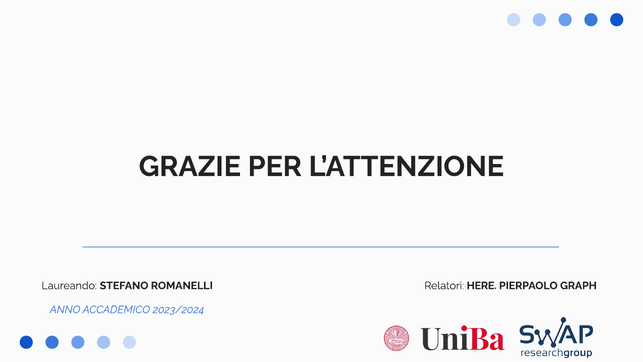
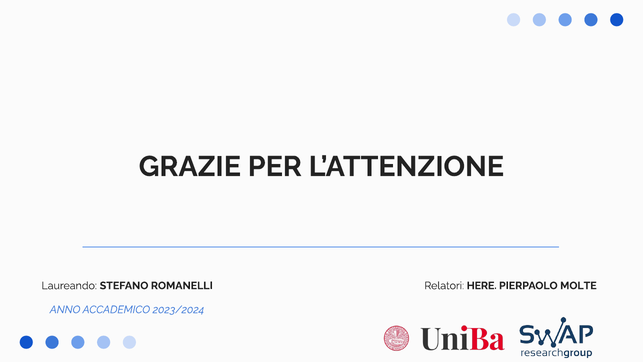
GRAPH: GRAPH -> MOLTE
